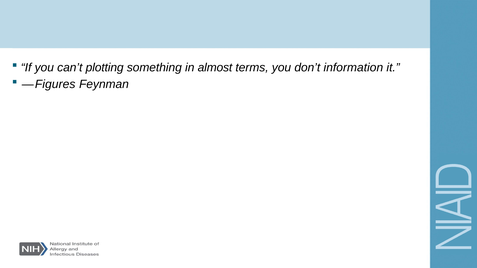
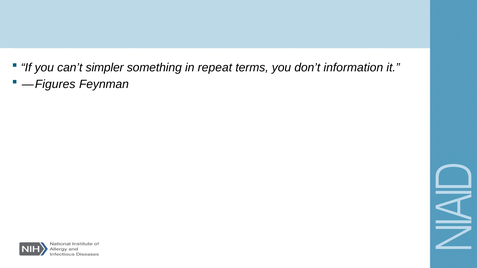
plotting: plotting -> simpler
almost: almost -> repeat
